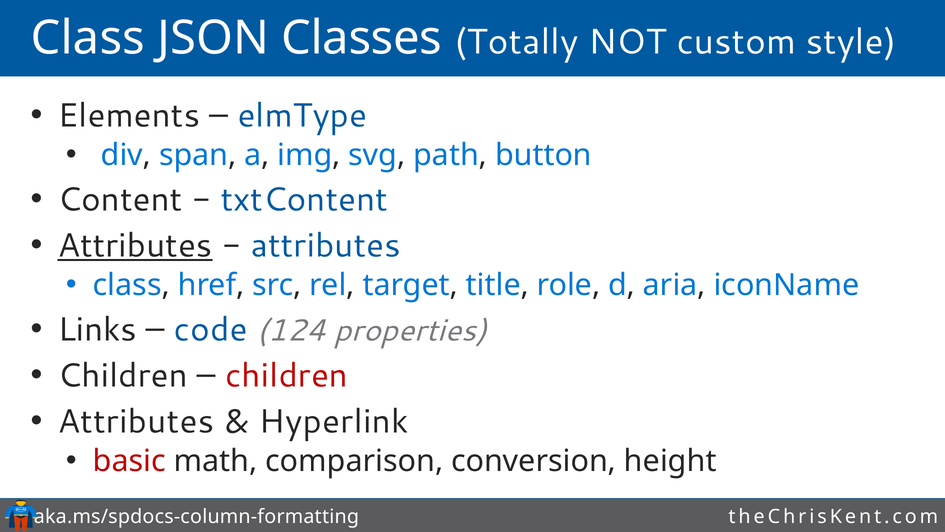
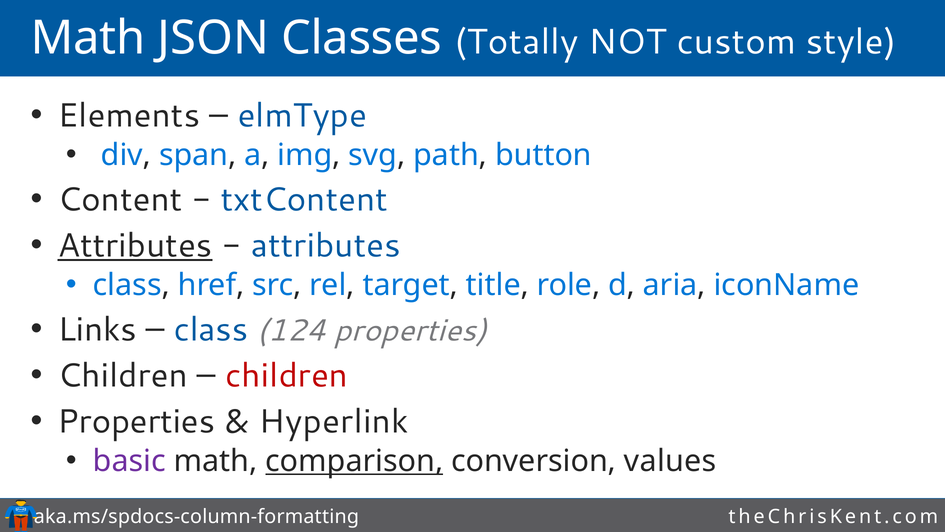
Class at (88, 38): Class -> Math
code at (211, 329): code -> class
Attributes at (136, 421): Attributes -> Properties
basic colour: red -> purple
comparison underline: none -> present
height: height -> values
